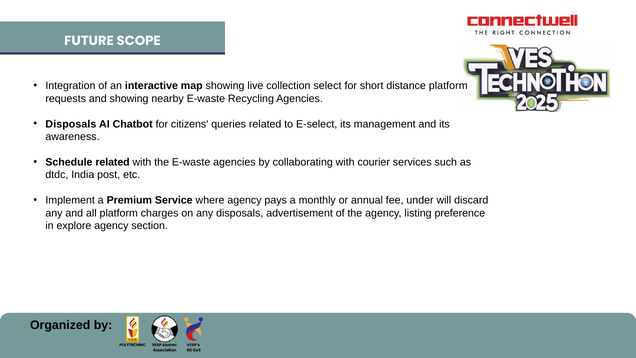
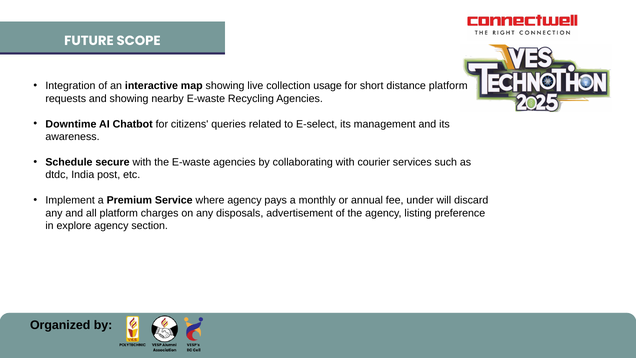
select: select -> usage
Disposals at (71, 124): Disposals -> Downtime
Schedule related: related -> secure
